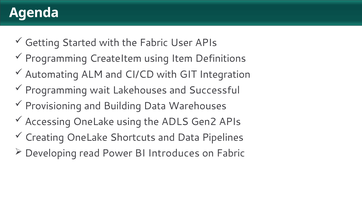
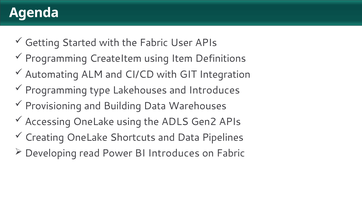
wait: wait -> type
and Successful: Successful -> Introduces
